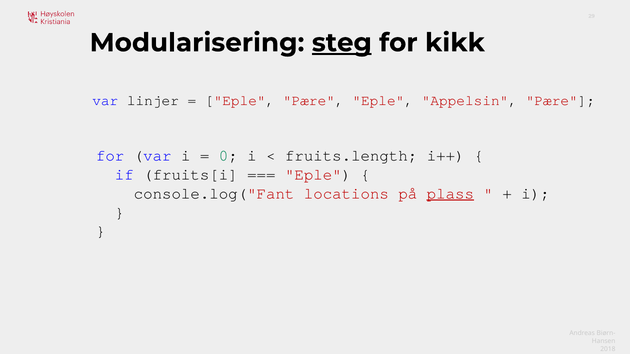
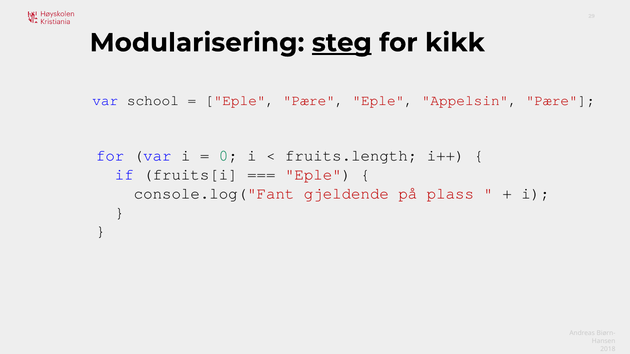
linjer: linjer -> school
locations: locations -> gjeldende
plass underline: present -> none
